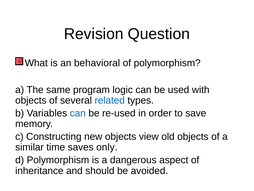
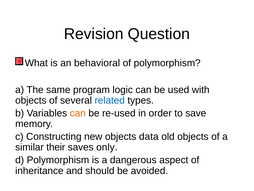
can at (78, 113) colour: blue -> orange
view: view -> data
time: time -> their
